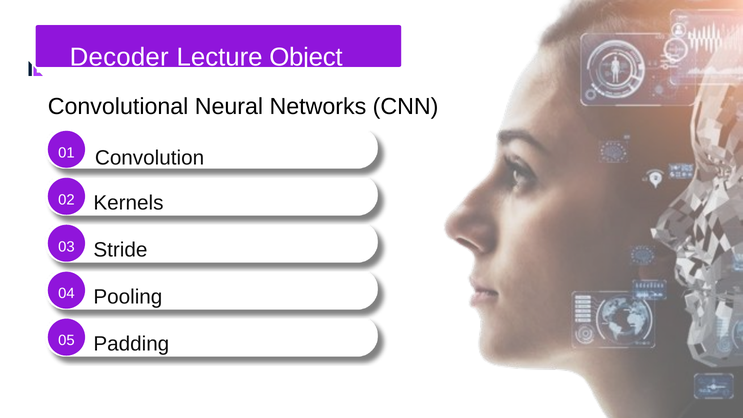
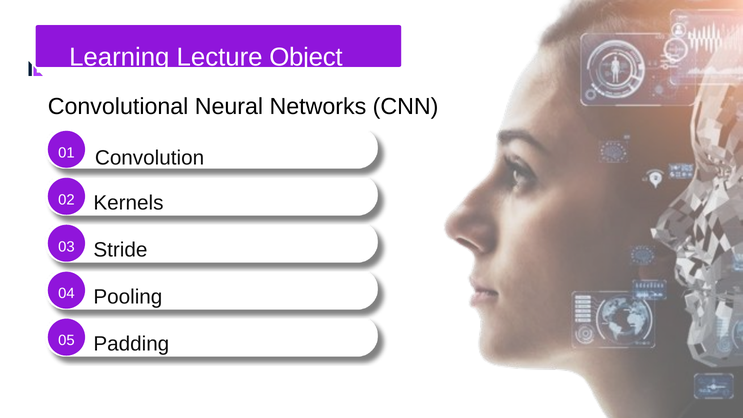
Decoder: Decoder -> Learning
